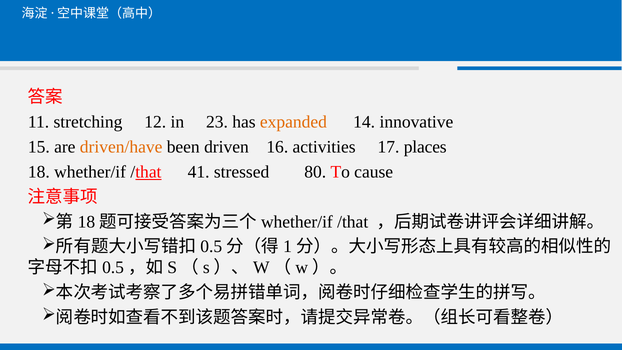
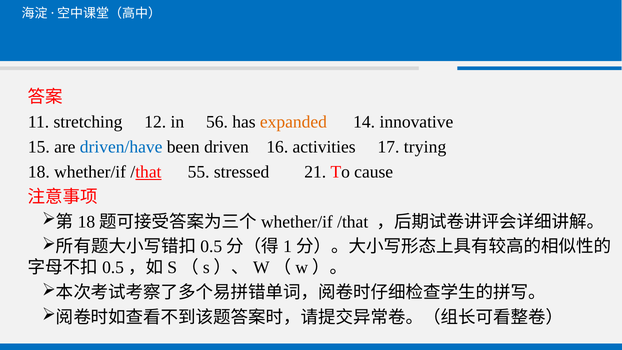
23: 23 -> 56
driven/have colour: orange -> blue
places: places -> trying
41: 41 -> 55
80: 80 -> 21
